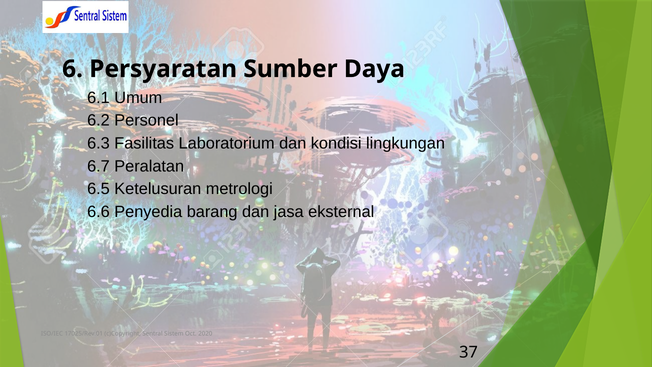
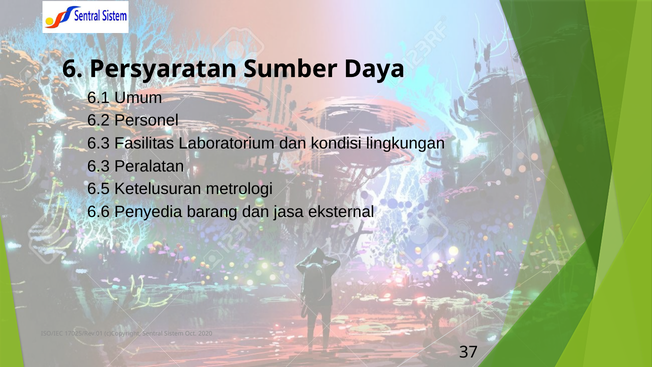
6.7 at (98, 166): 6.7 -> 6.3
